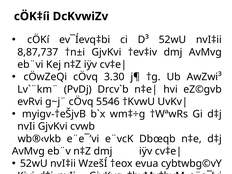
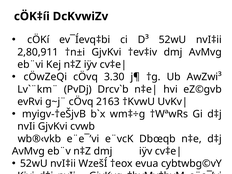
8,87,737: 8,87,737 -> 2,80,911
5546: 5546 -> 2163
